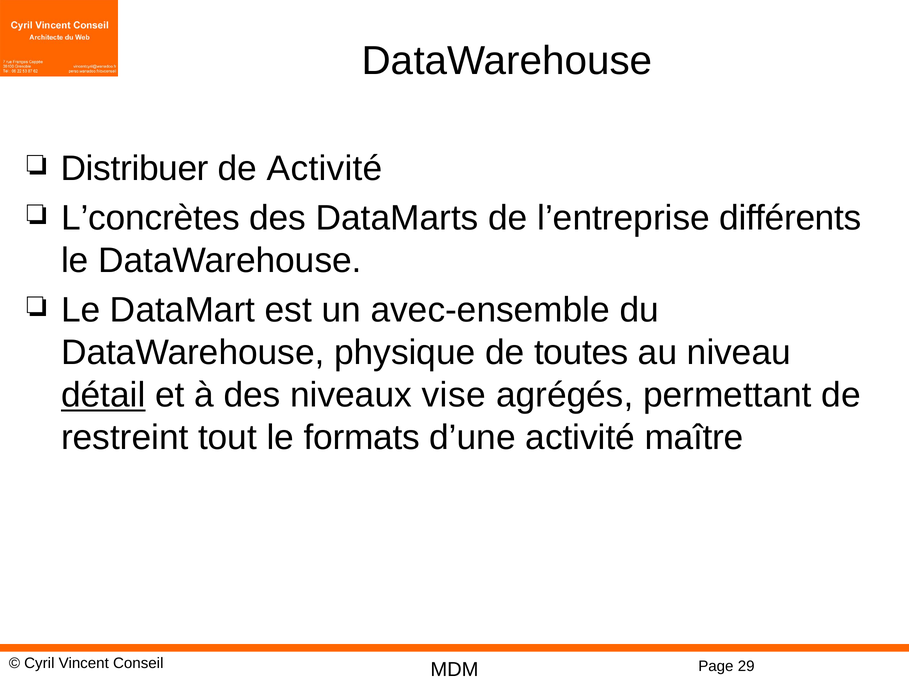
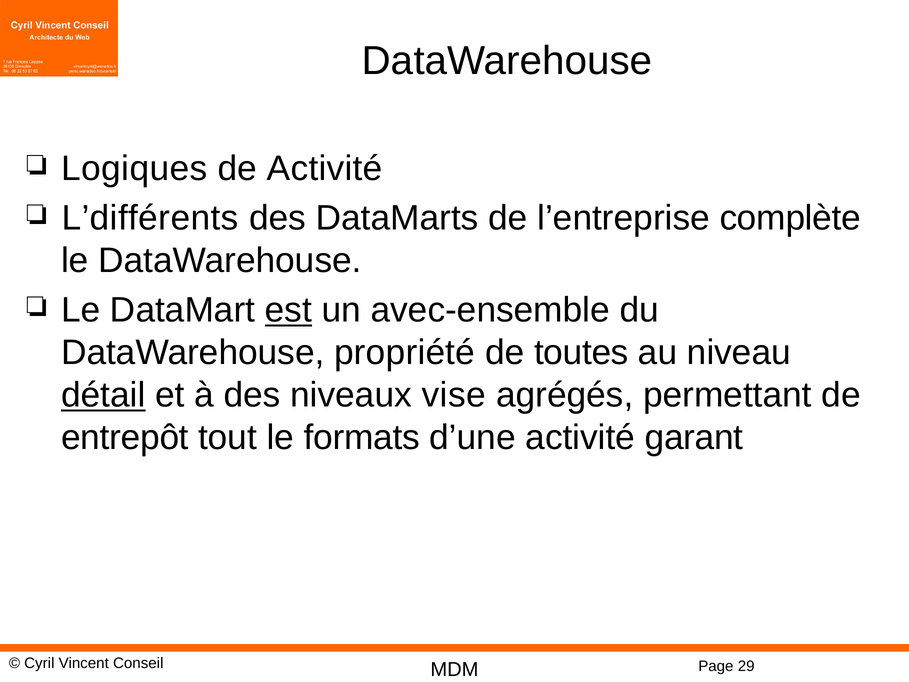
Distribuer: Distribuer -> Logiques
L’concrètes: L’concrètes -> L’différents
différents: différents -> complète
est underline: none -> present
physique: physique -> propriété
restreint: restreint -> entrepôt
maître: maître -> garant
